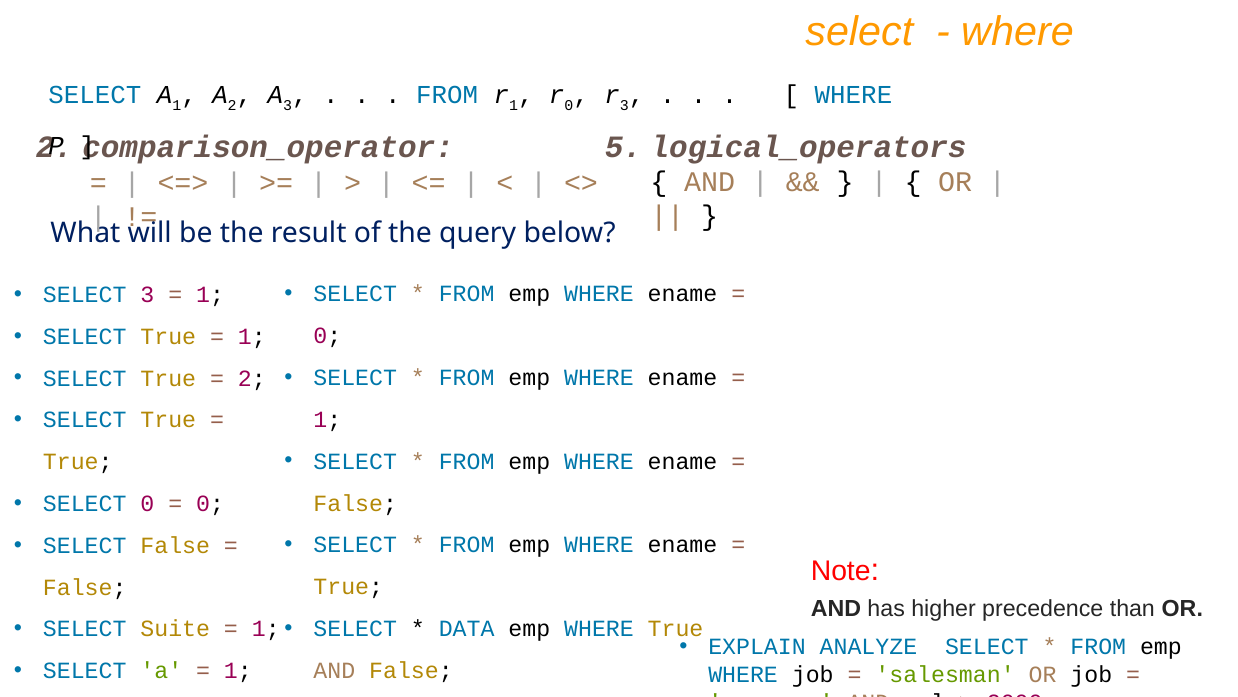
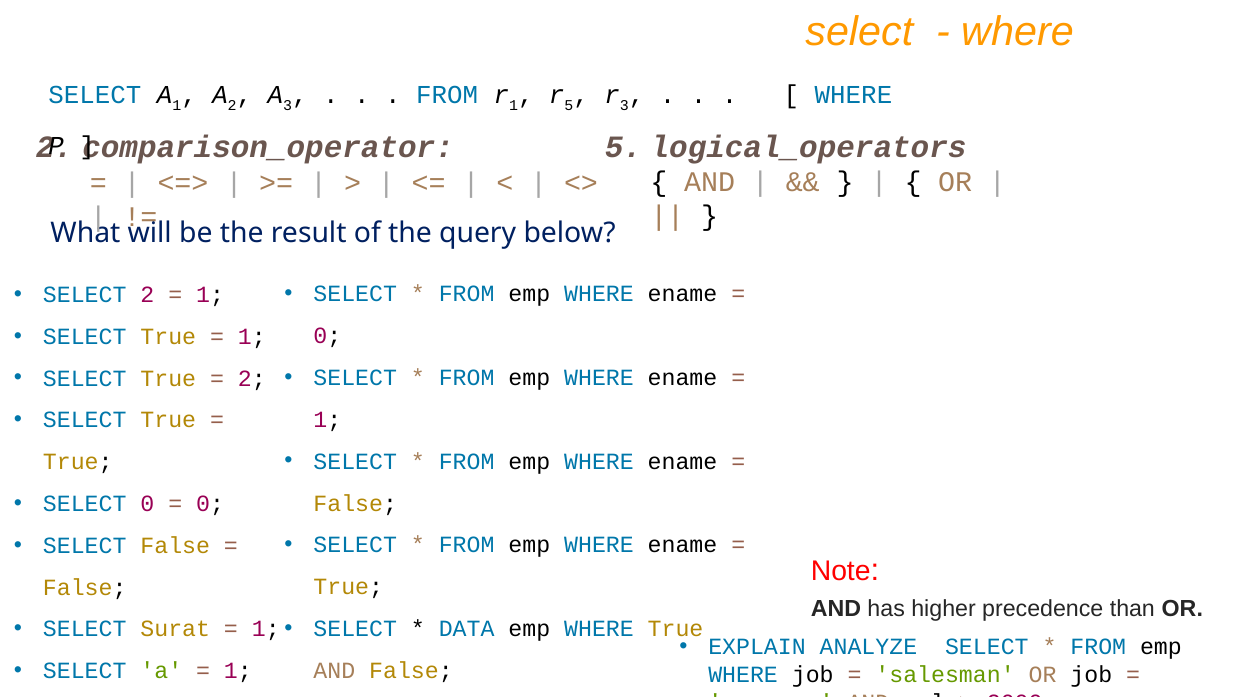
0 at (569, 105): 0 -> 5
SELECT 3: 3 -> 2
Suite: Suite -> Surat
